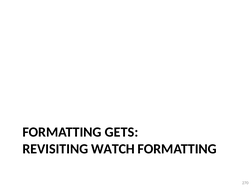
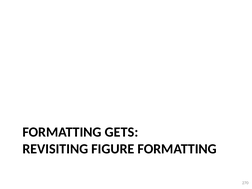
WATCH: WATCH -> FIGURE
